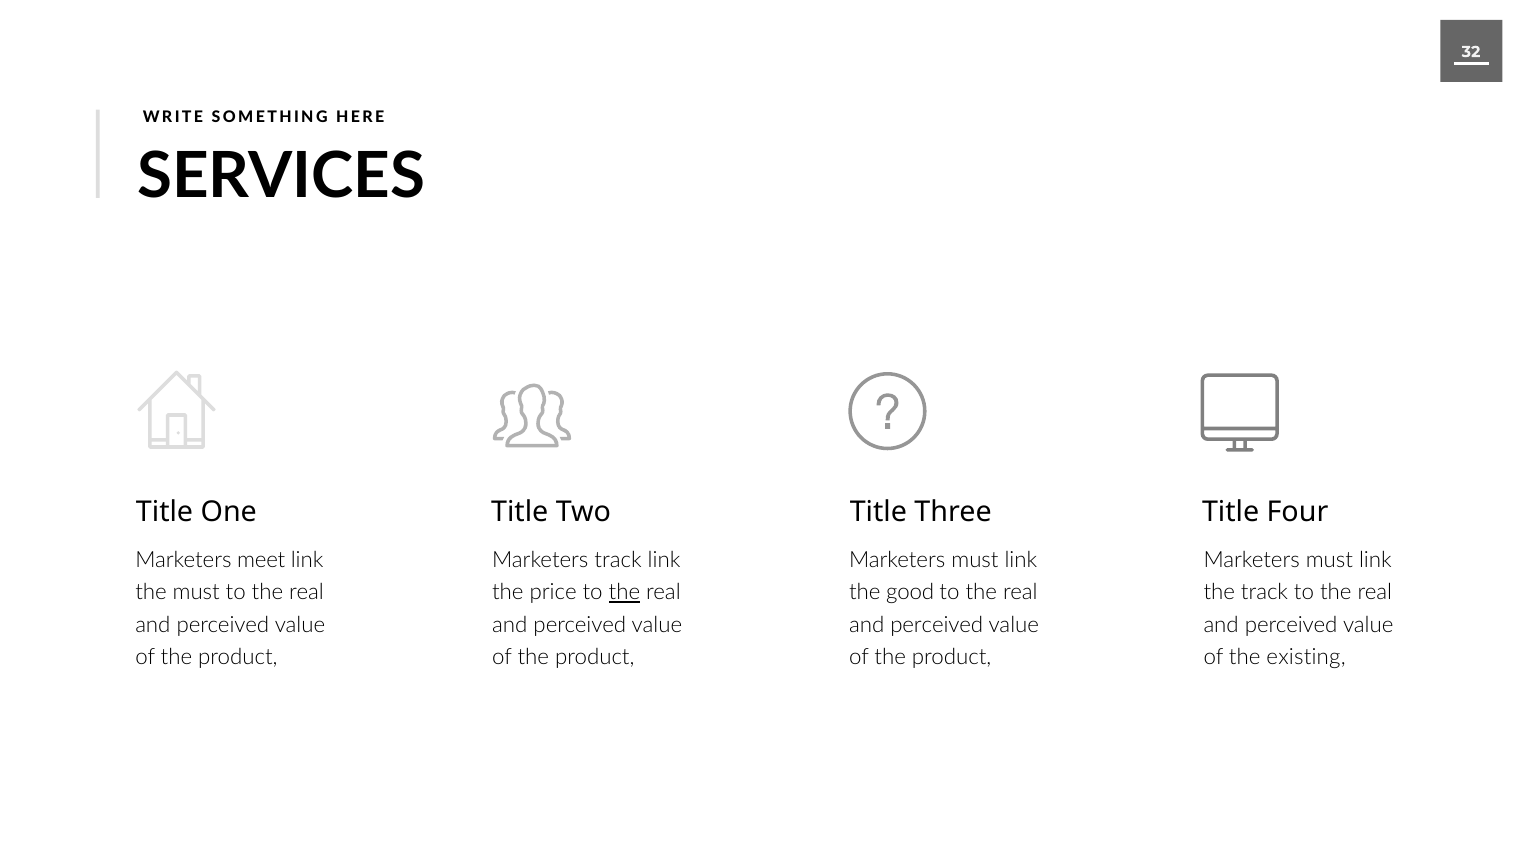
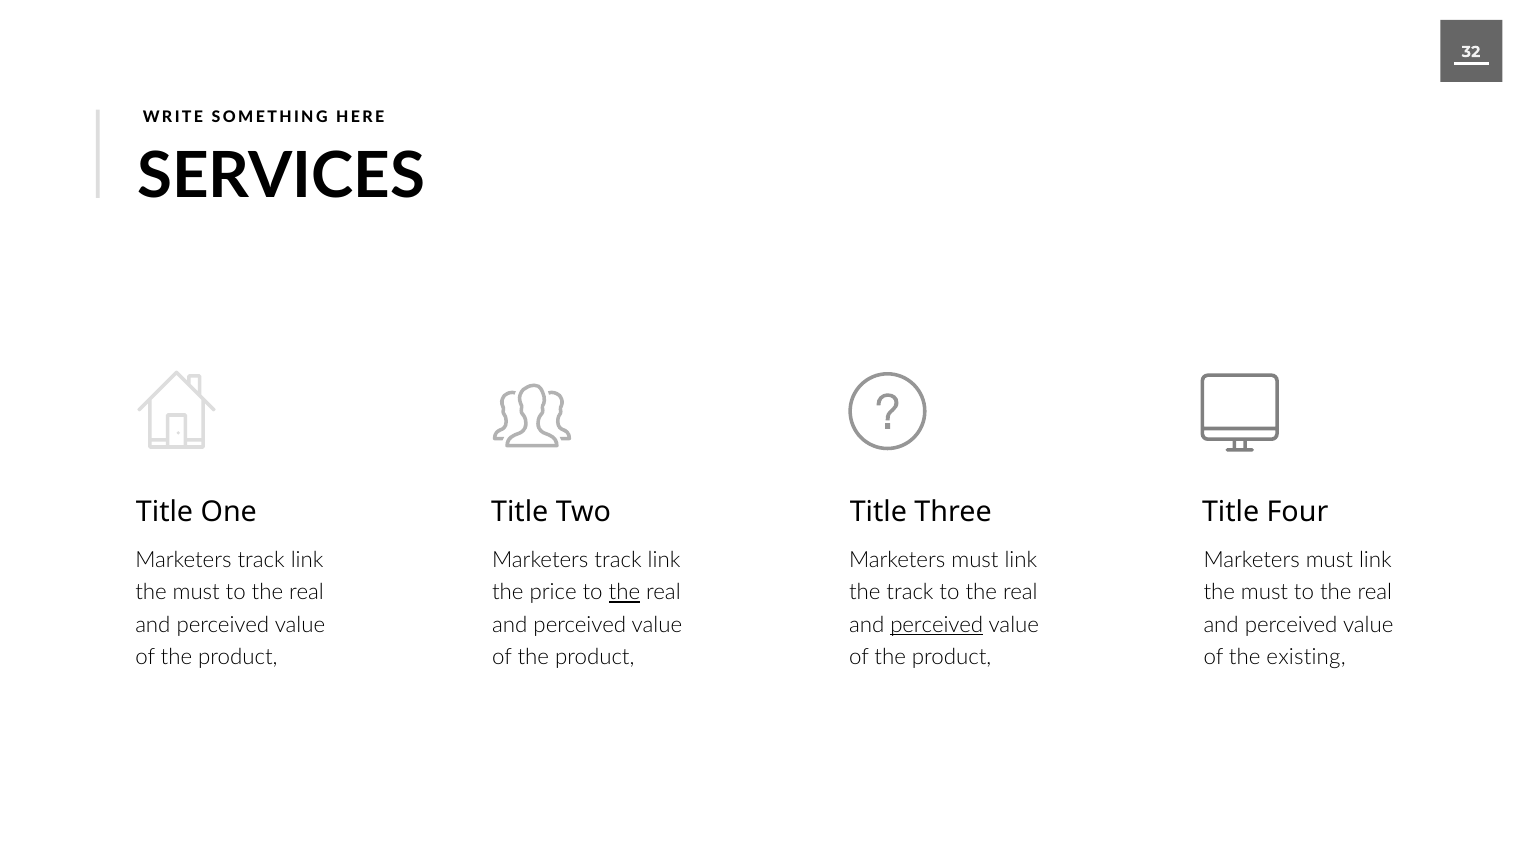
meet at (261, 560): meet -> track
the good: good -> track
track at (1265, 592): track -> must
perceived at (937, 625) underline: none -> present
